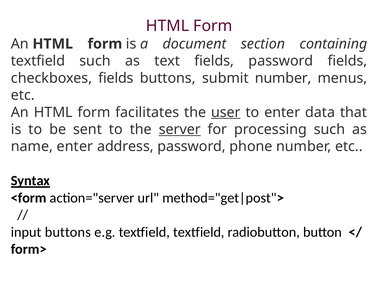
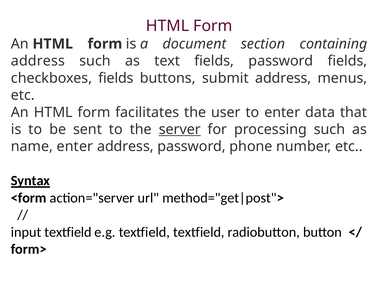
textfield at (38, 61): textfield -> address
submit number: number -> address
user underline: present -> none
buttons at (68, 232): buttons -> textfield
